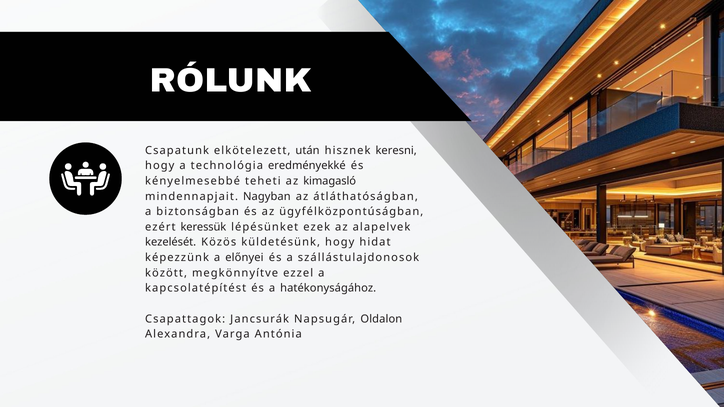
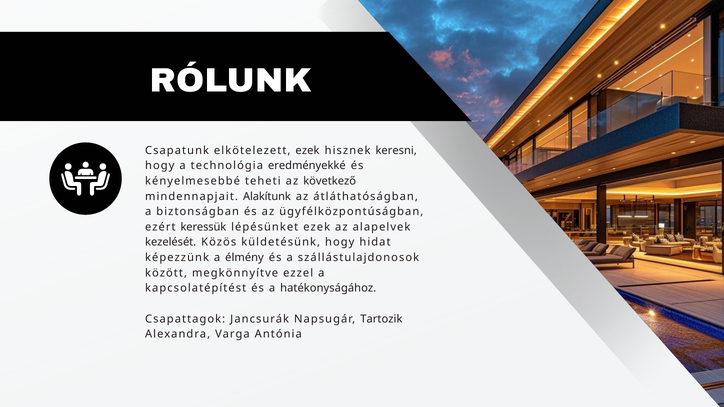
elkötelezett után: után -> ezek
kimagasló: kimagasló -> következő
Nagyban: Nagyban -> Alakítunk
előnyei: előnyei -> élmény
Oldalon: Oldalon -> Tartozik
